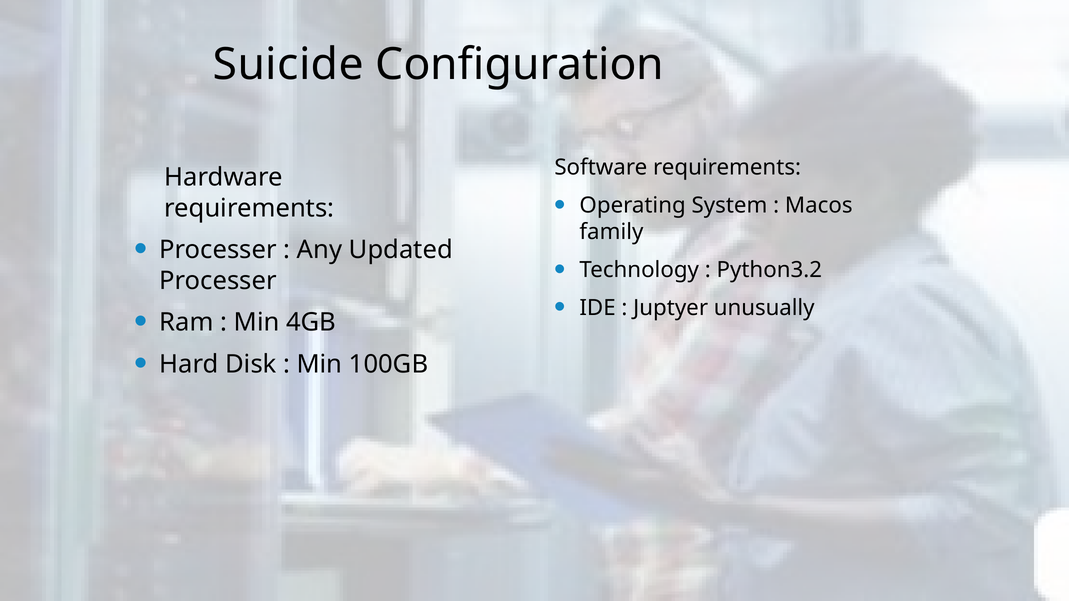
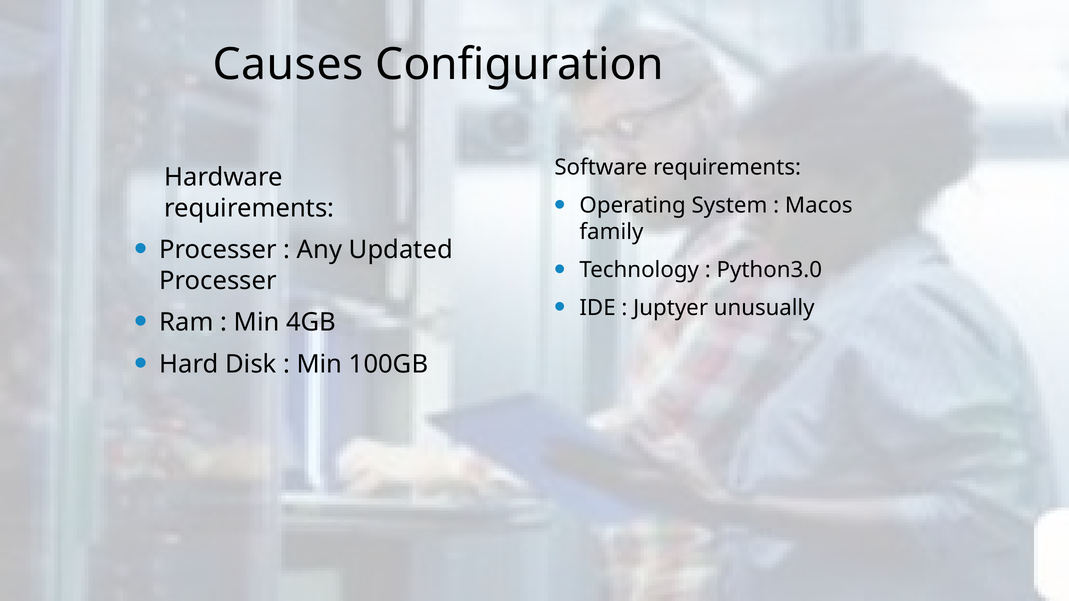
Suicide: Suicide -> Causes
Python3.2: Python3.2 -> Python3.0
